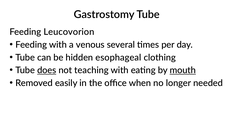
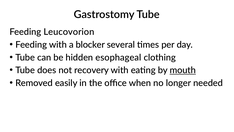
venous: venous -> blocker
does underline: present -> none
teaching: teaching -> recovery
